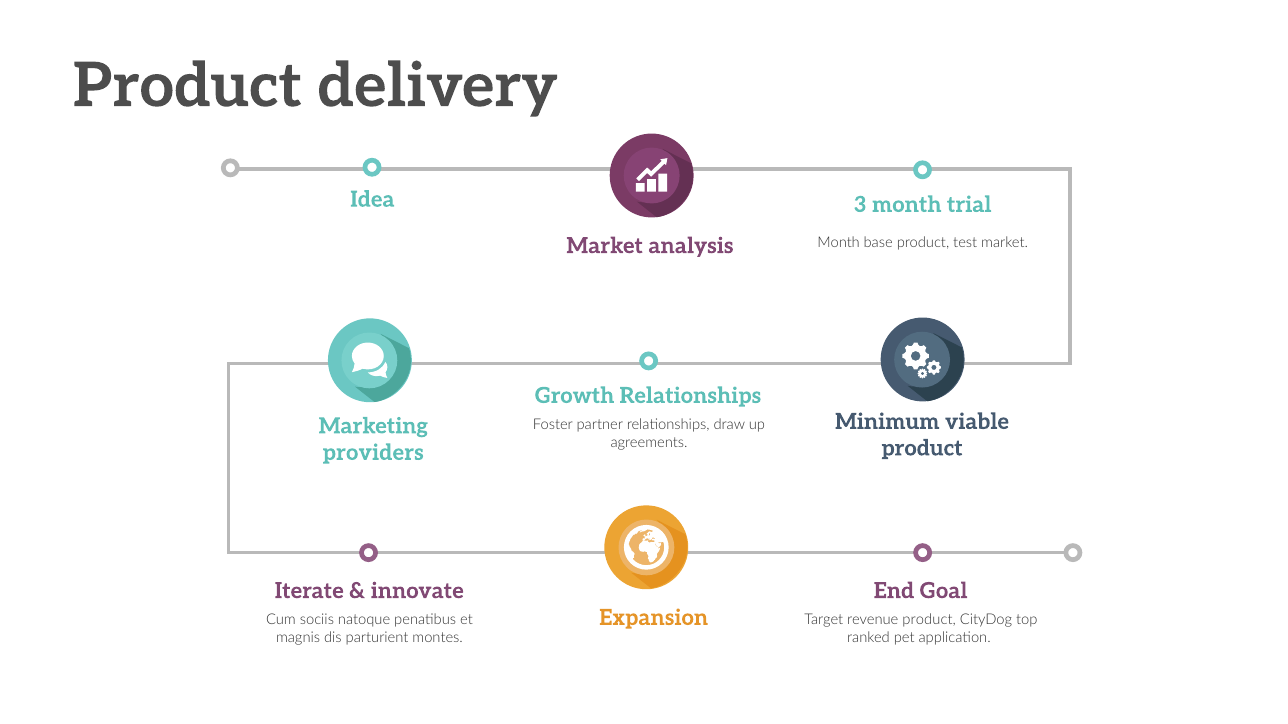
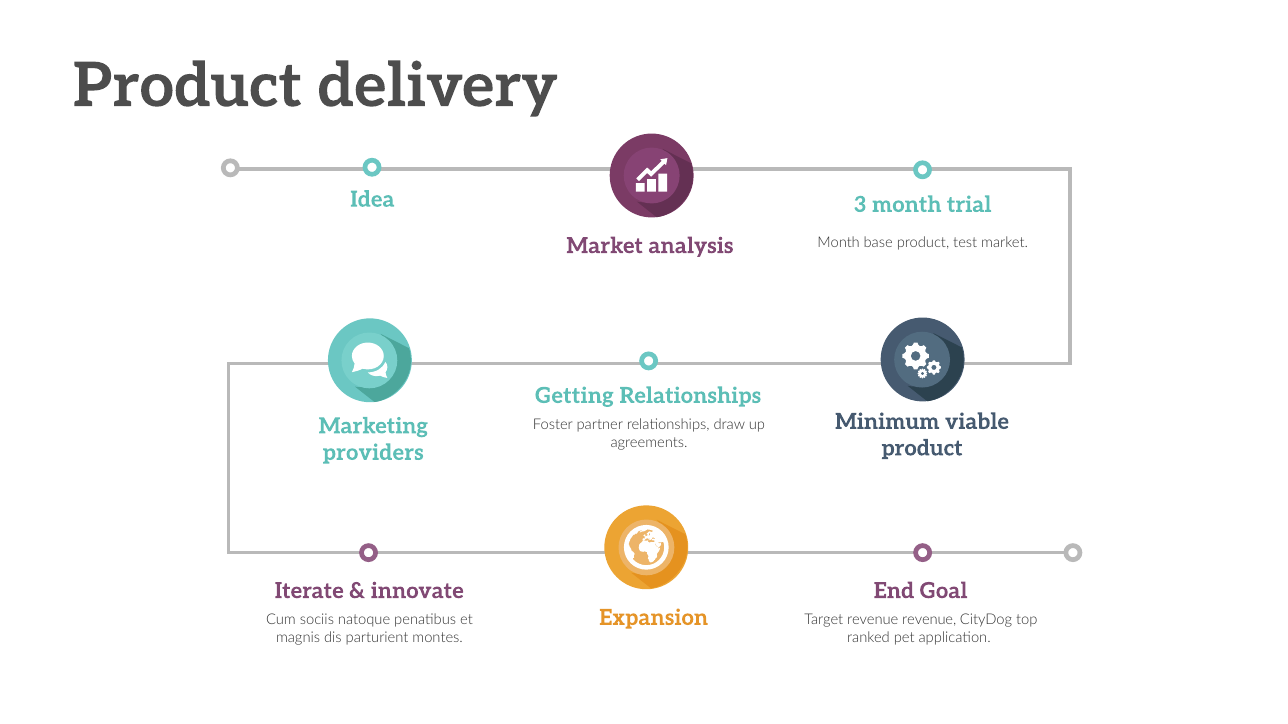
Growth: Growth -> Getting
revenue product: product -> revenue
